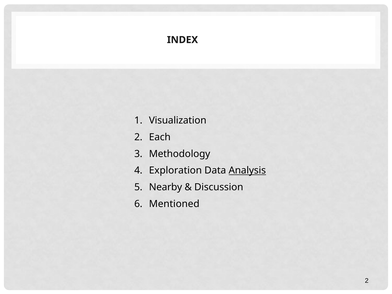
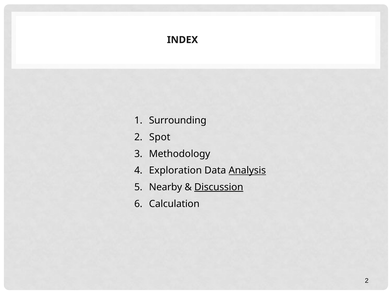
Visualization: Visualization -> Surrounding
Each: Each -> Spot
Discussion underline: none -> present
Mentioned: Mentioned -> Calculation
